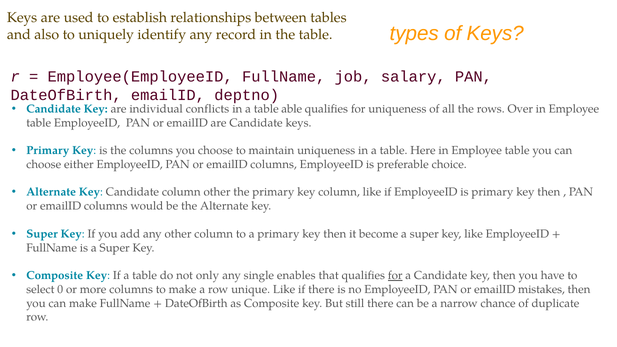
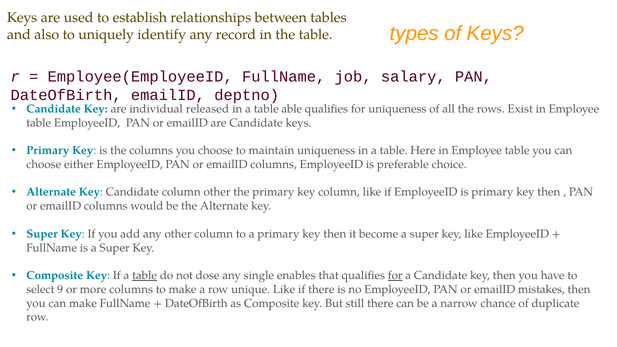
conflicts: conflicts -> released
Over: Over -> Exist
table at (145, 276) underline: none -> present
only: only -> dose
0: 0 -> 9
